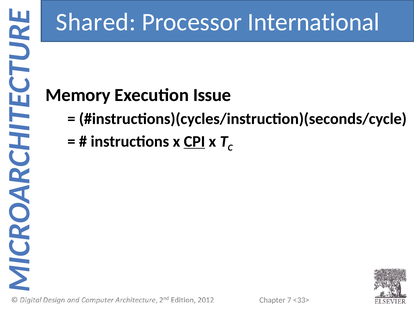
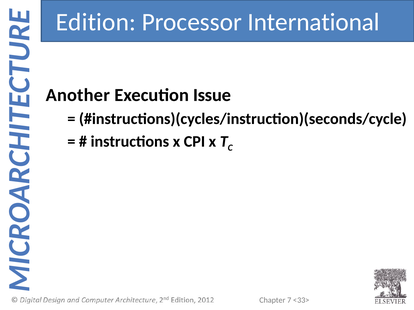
Shared: Shared -> Edition
Memory: Memory -> Another
CPI underline: present -> none
